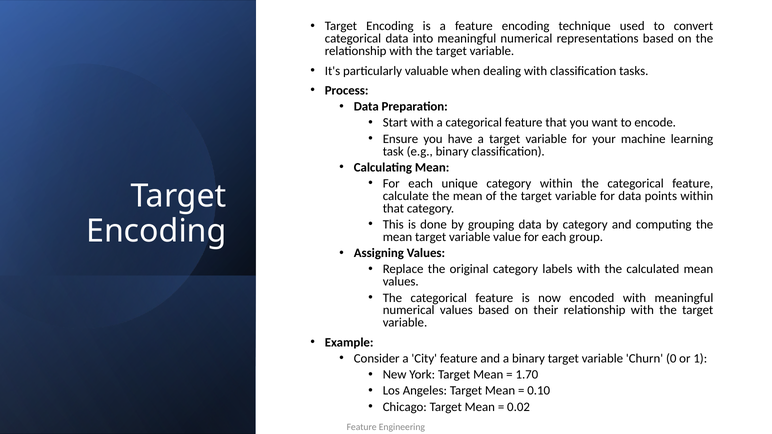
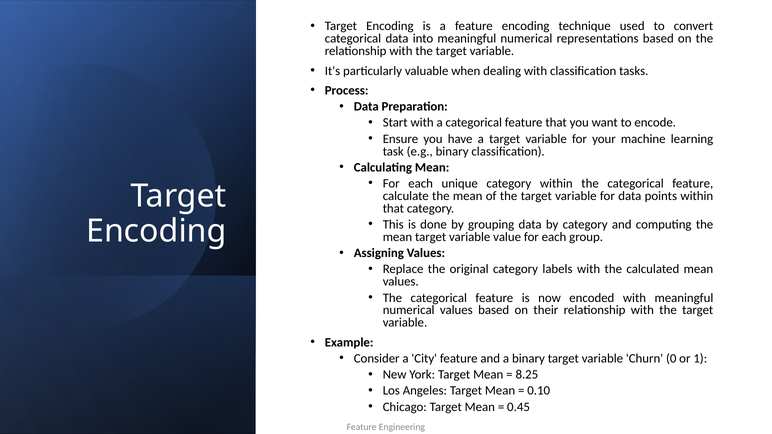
1.70: 1.70 -> 8.25
0.02: 0.02 -> 0.45
